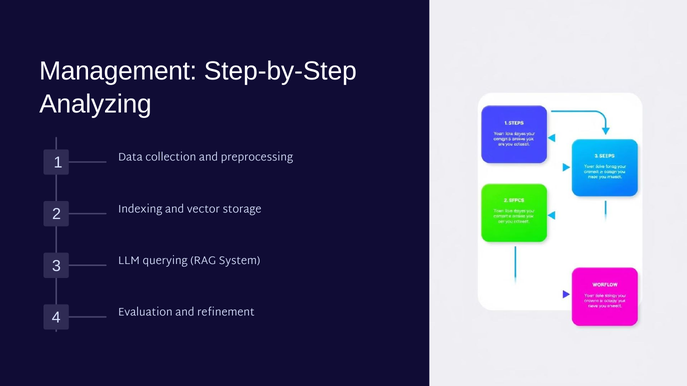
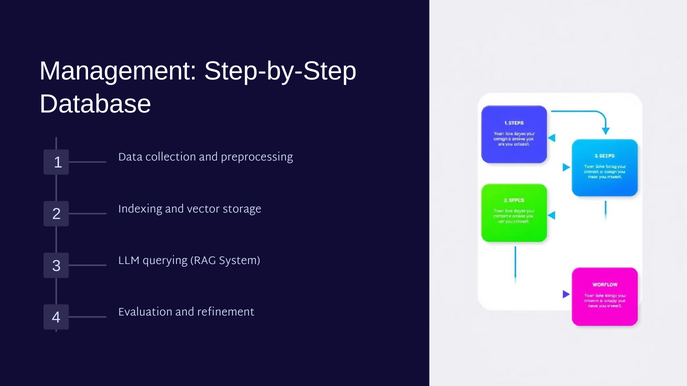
Analyzing: Analyzing -> Database
